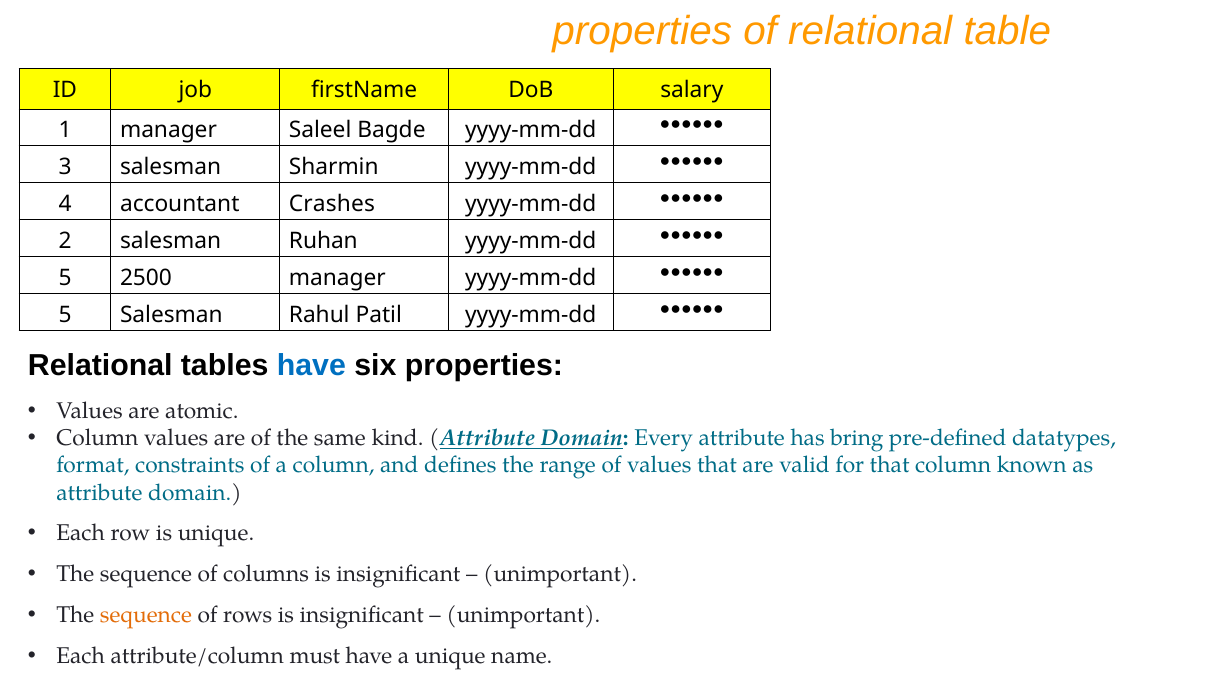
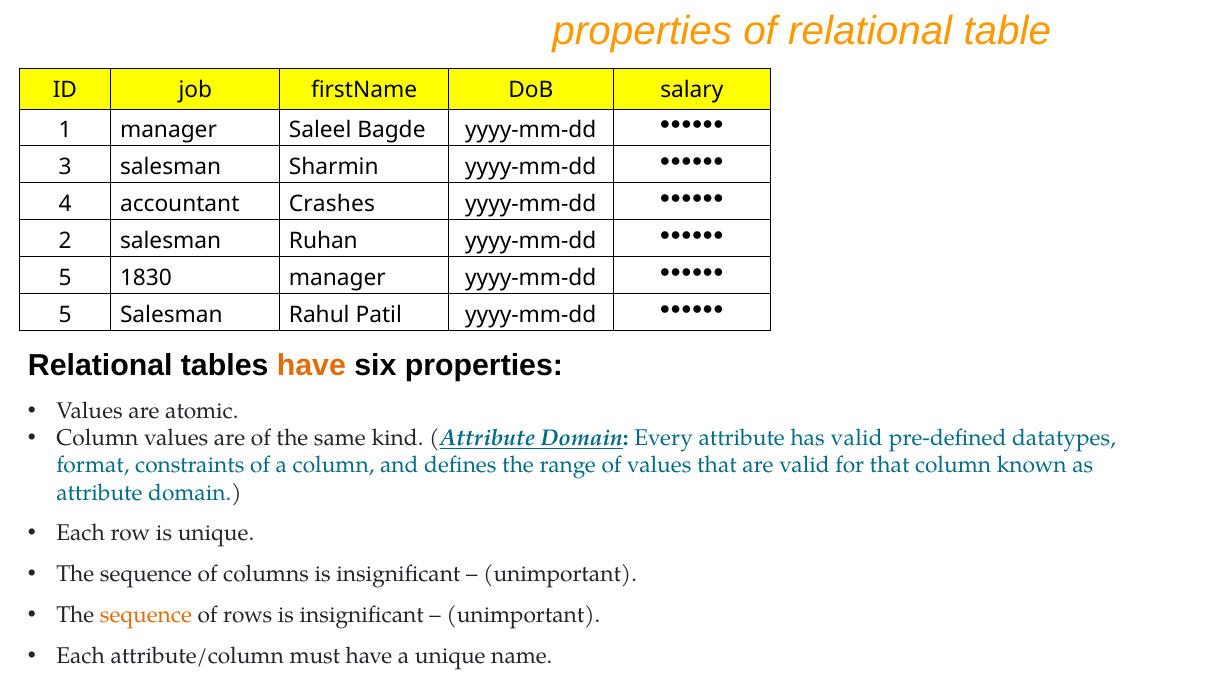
2500: 2500 -> 1830
have at (311, 366) colour: blue -> orange
has bring: bring -> valid
